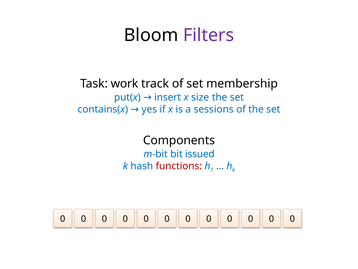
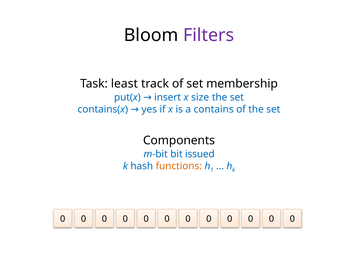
work: work -> least
sessions: sessions -> contains
functions colour: red -> orange
